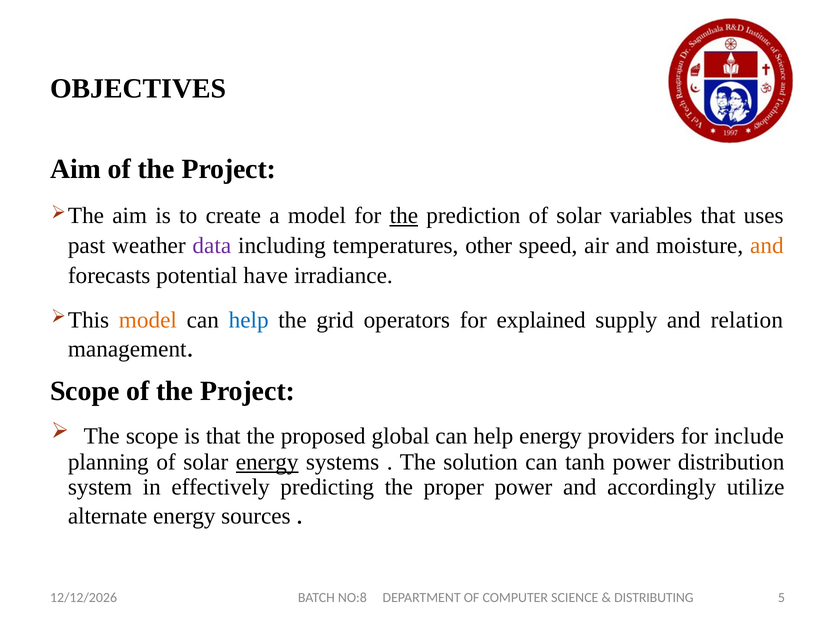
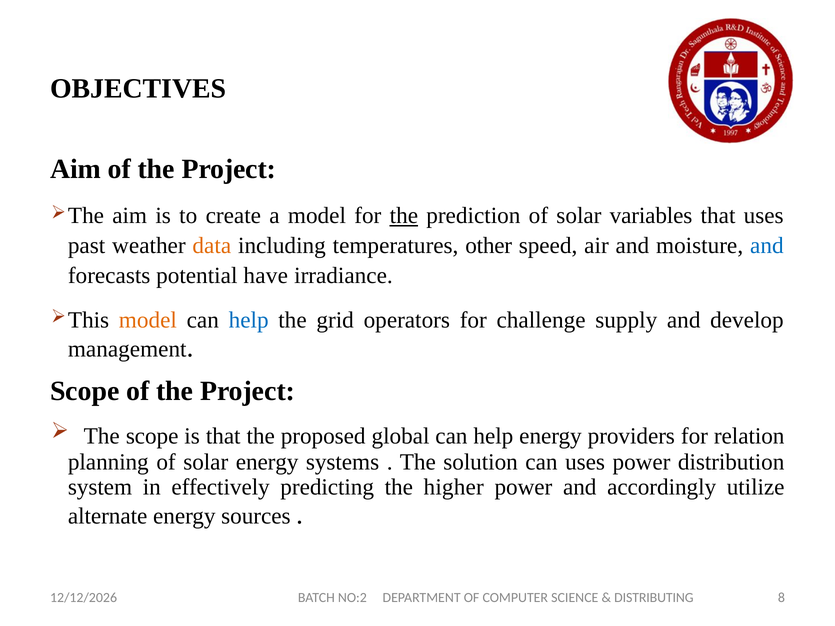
data colour: purple -> orange
and at (767, 246) colour: orange -> blue
explained: explained -> challenge
relation: relation -> develop
include: include -> relation
energy at (267, 462) underline: present -> none
can tanh: tanh -> uses
proper: proper -> higher
5: 5 -> 8
NO:8: NO:8 -> NO:2
